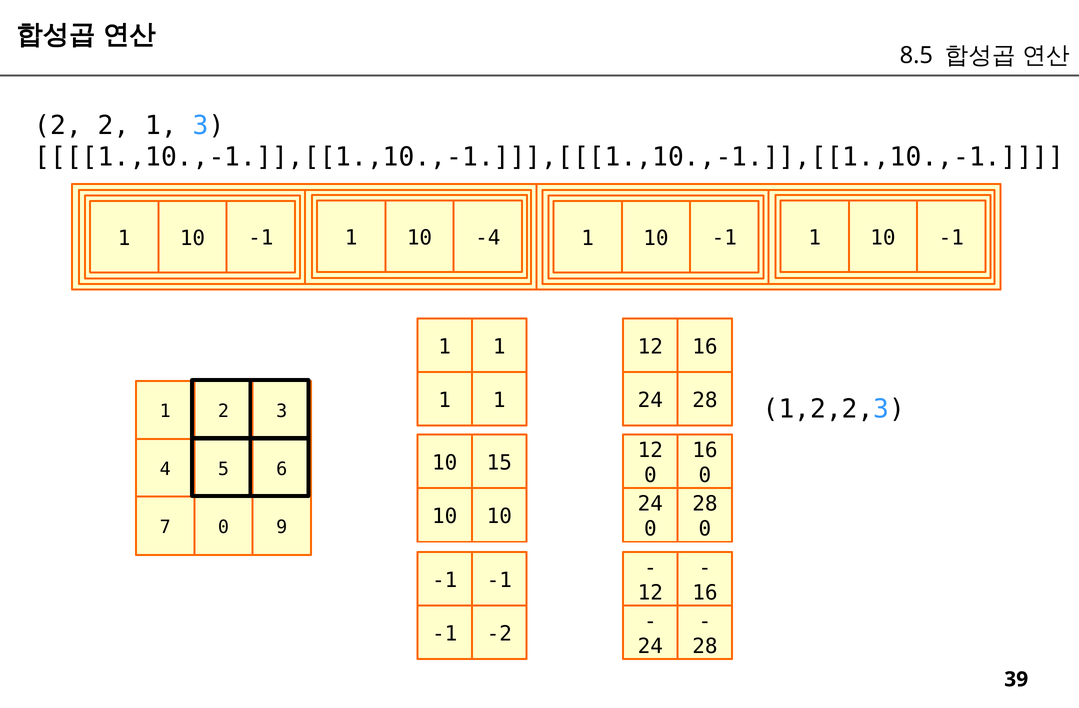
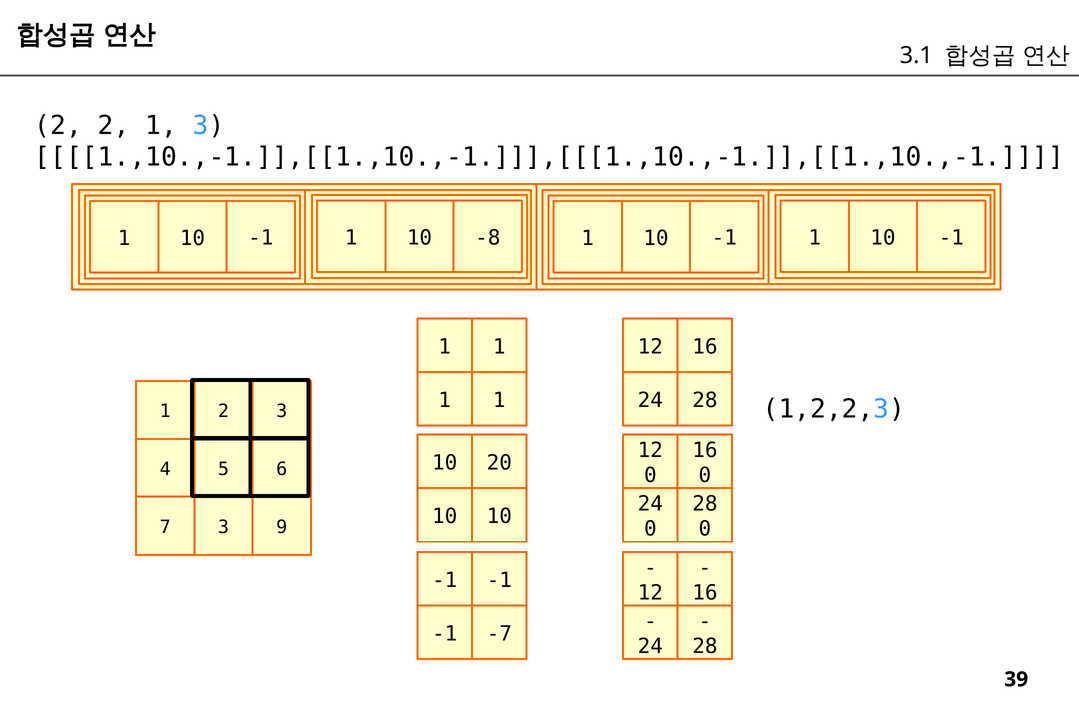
8.5: 8.5 -> 3.1
-4: -4 -> -8
15: 15 -> 20
7 0: 0 -> 3
-2: -2 -> -7
